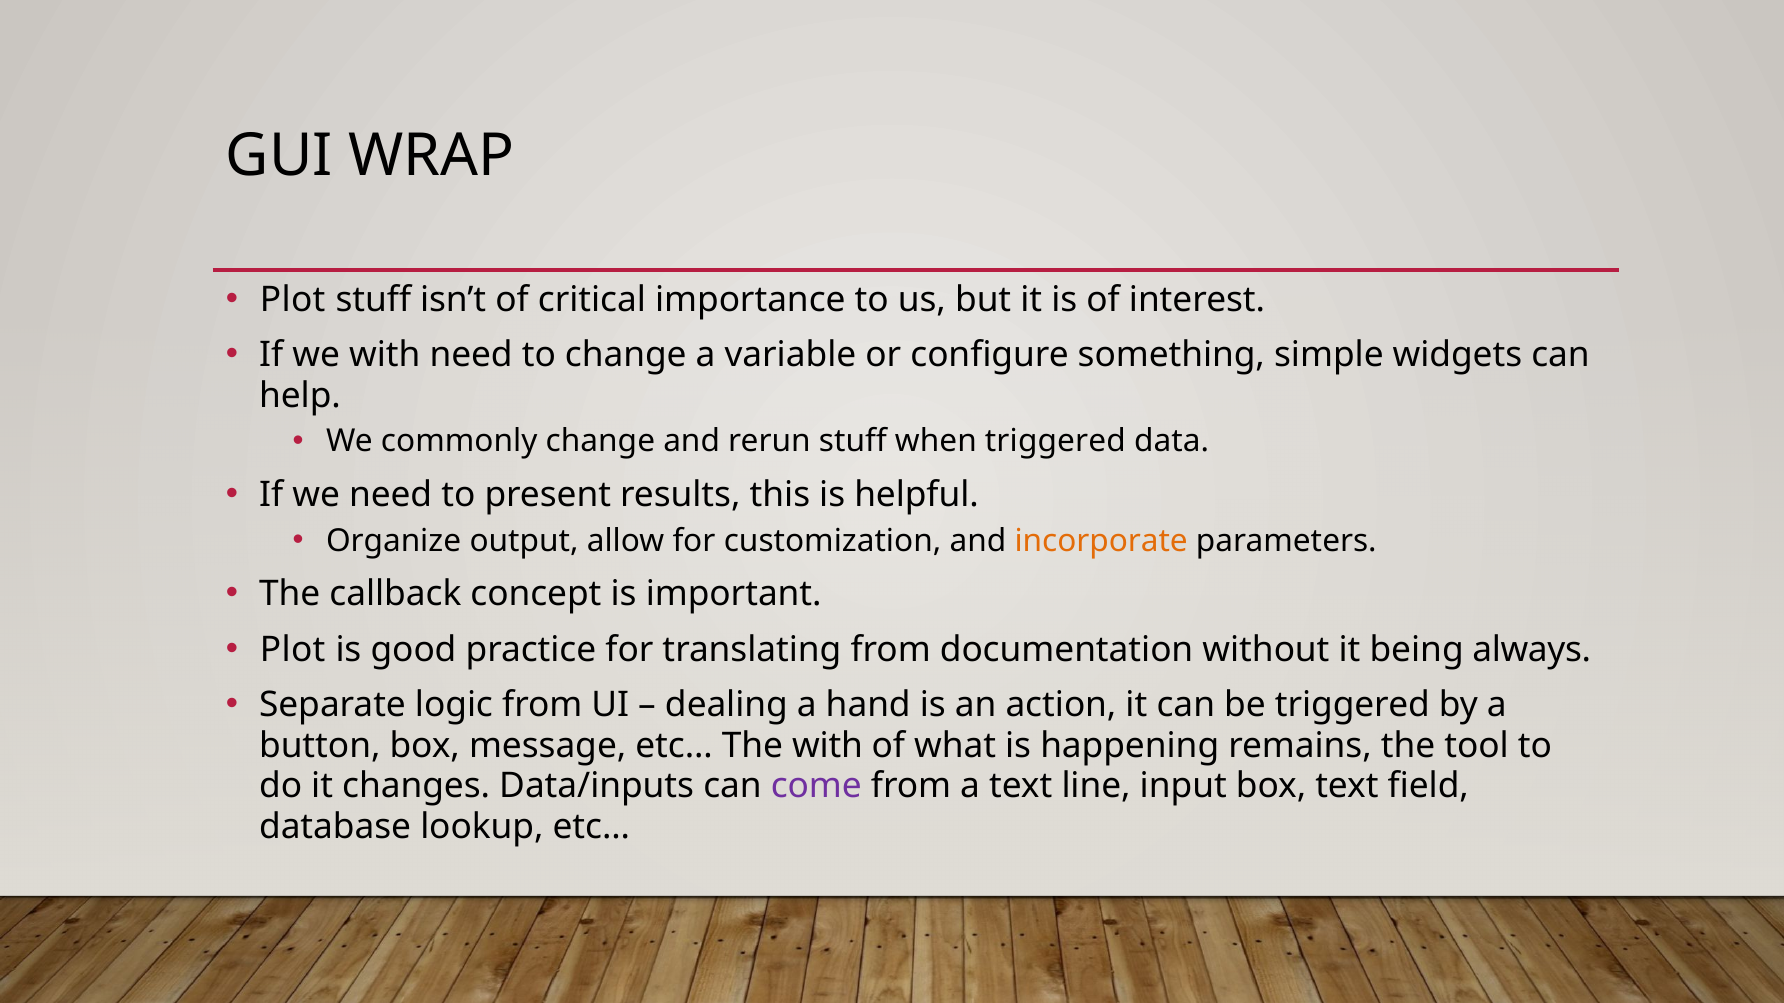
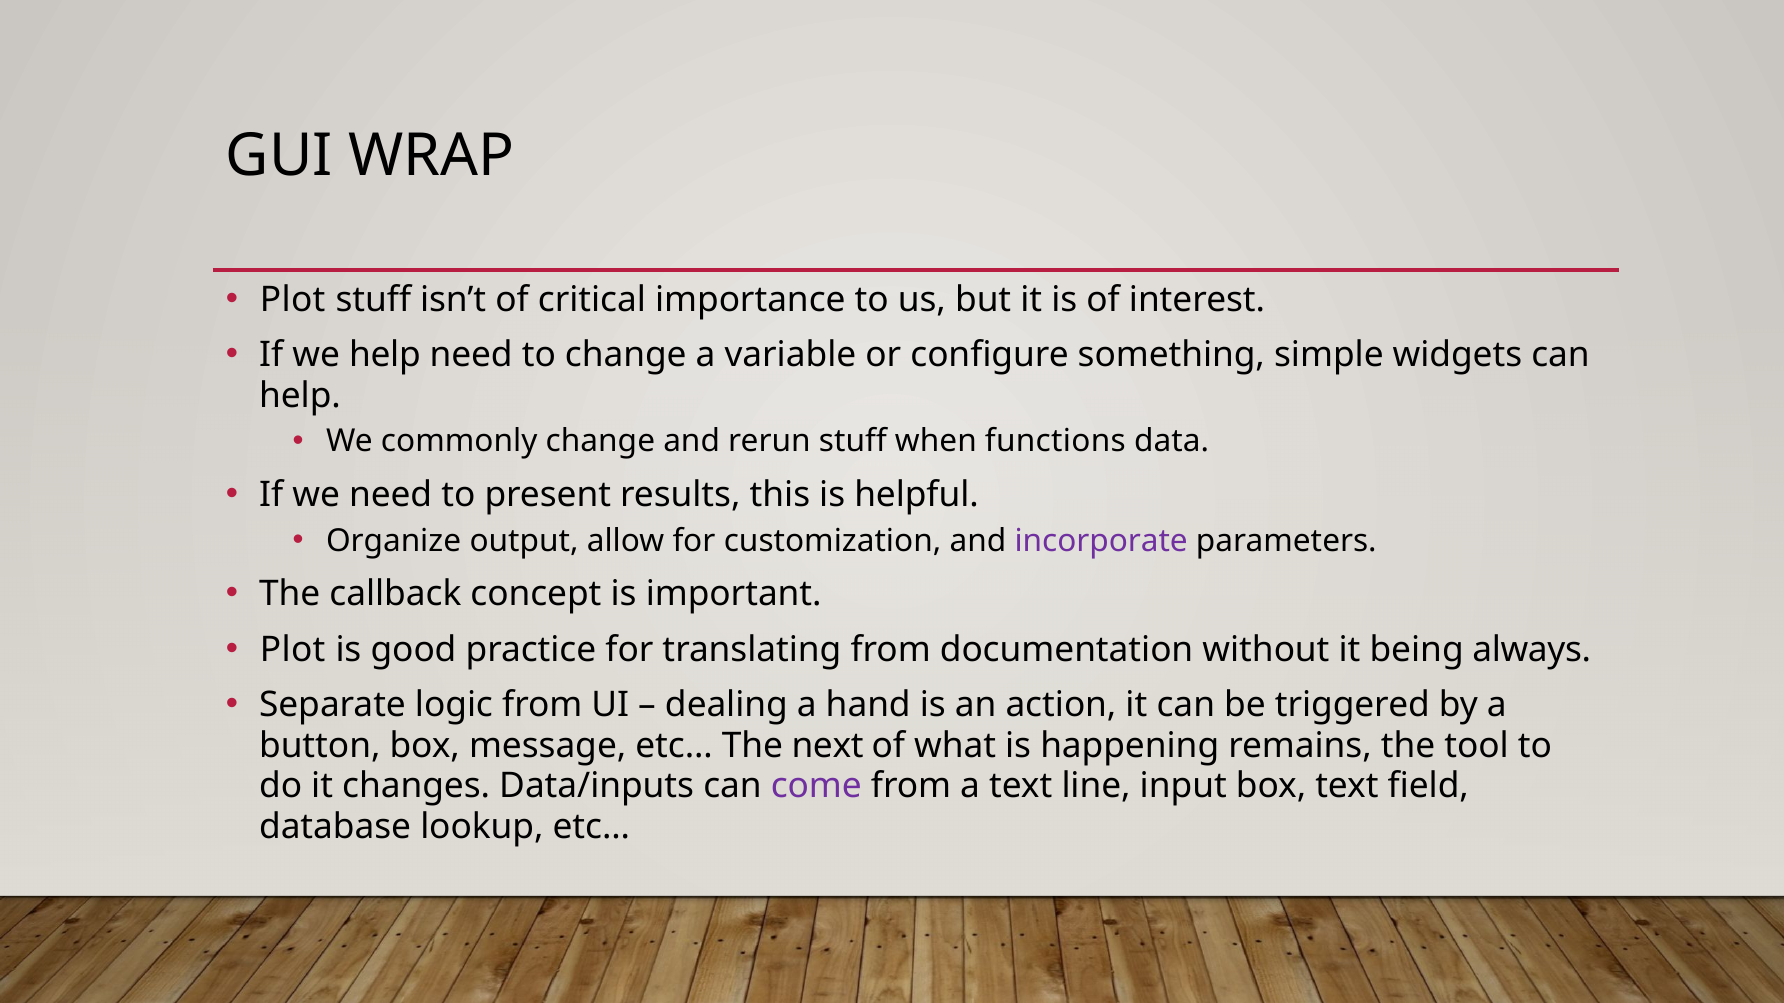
we with: with -> help
when triggered: triggered -> functions
incorporate colour: orange -> purple
The with: with -> next
